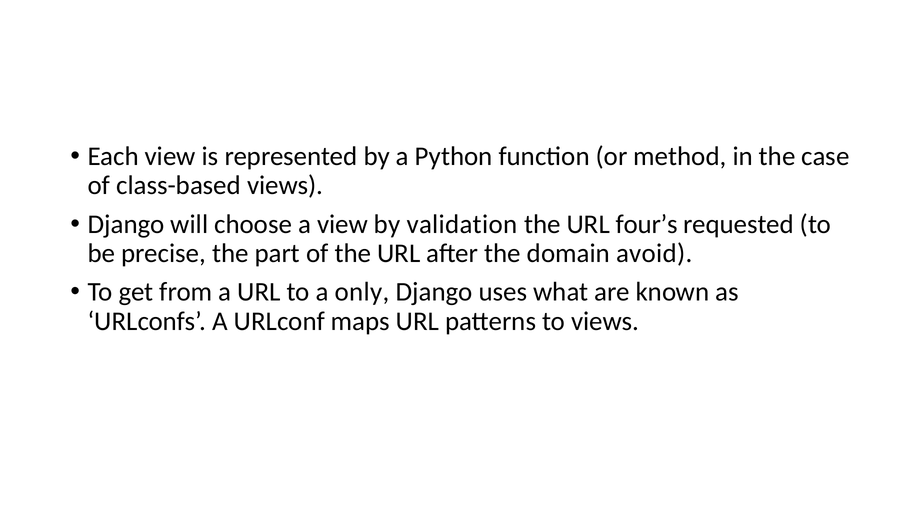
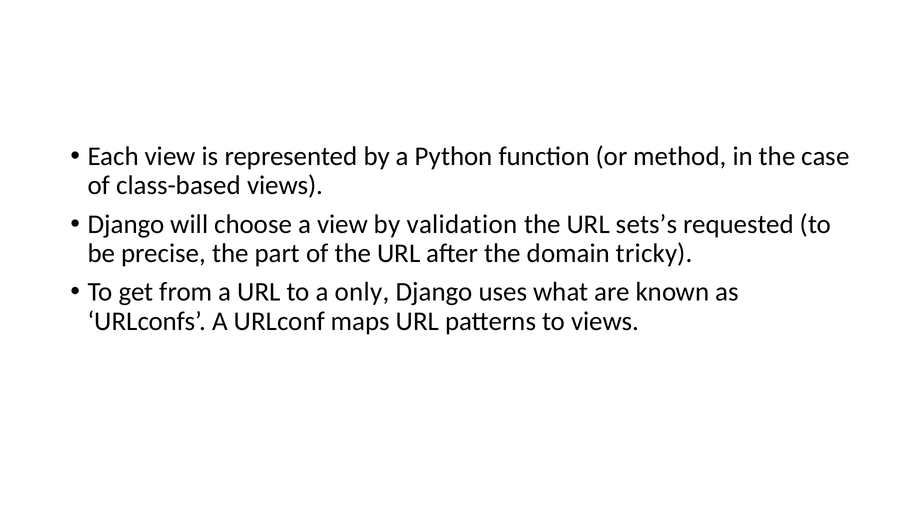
four’s: four’s -> sets’s
avoid: avoid -> tricky
